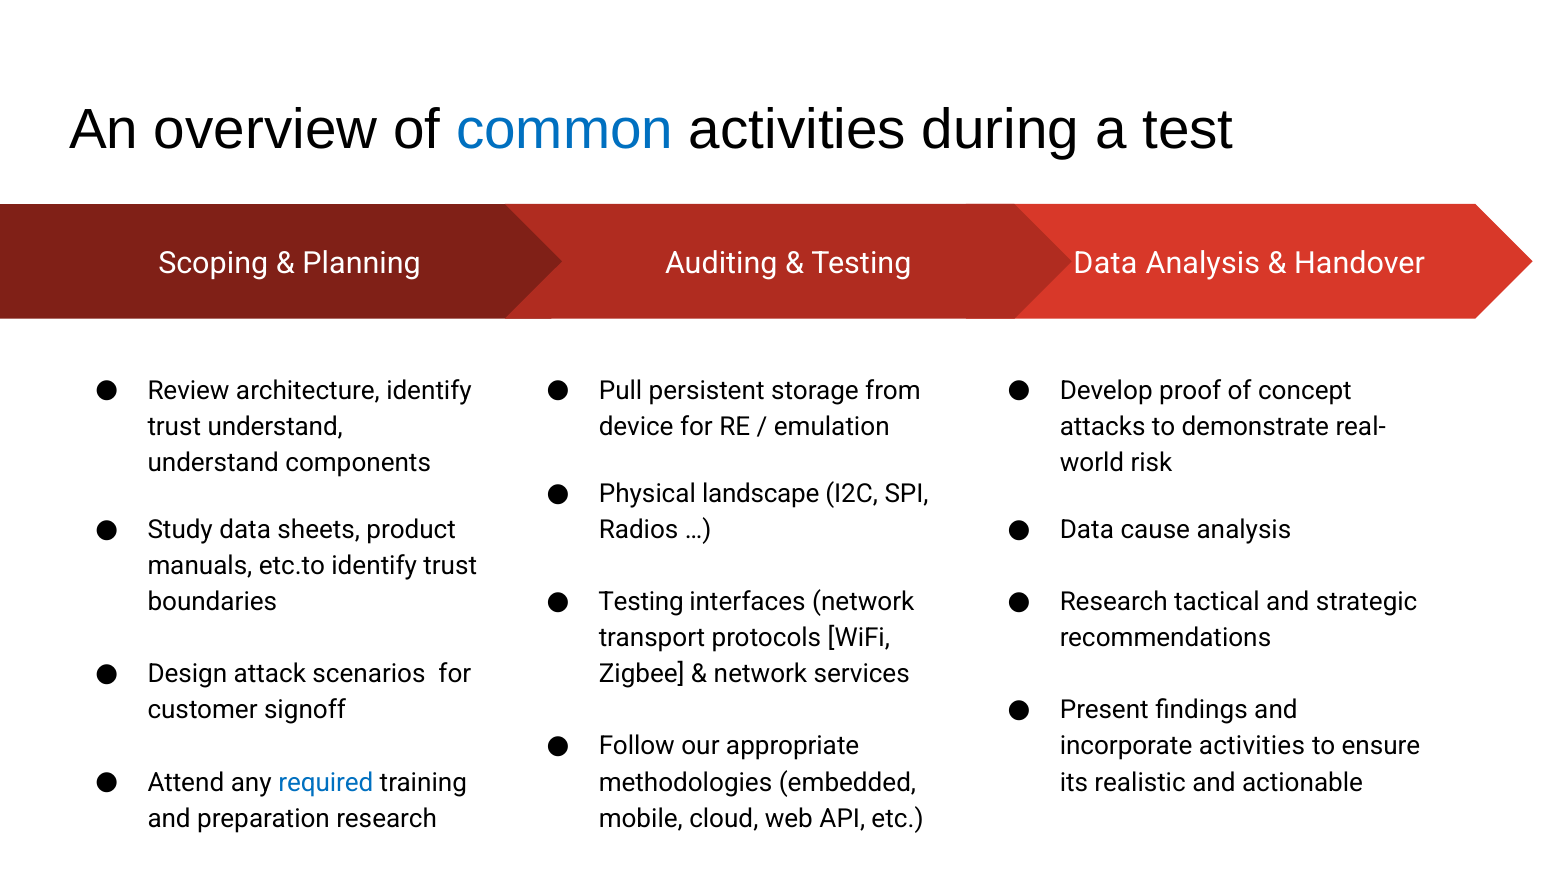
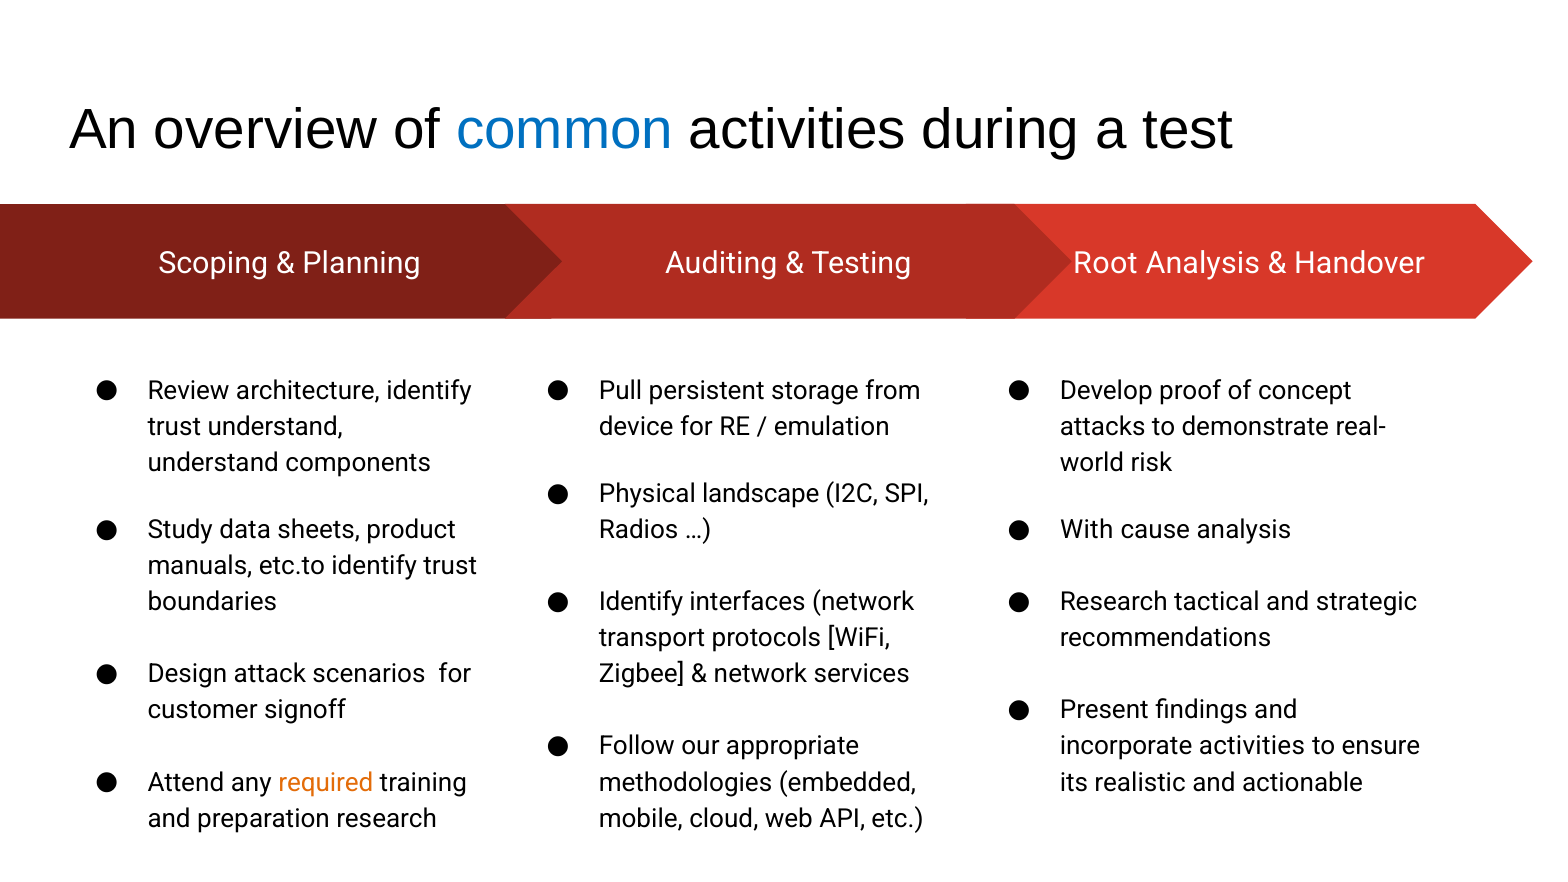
Data at (1105, 263): Data -> Root
Data at (1087, 530): Data -> With
Testing at (641, 602): Testing -> Identify
required colour: blue -> orange
